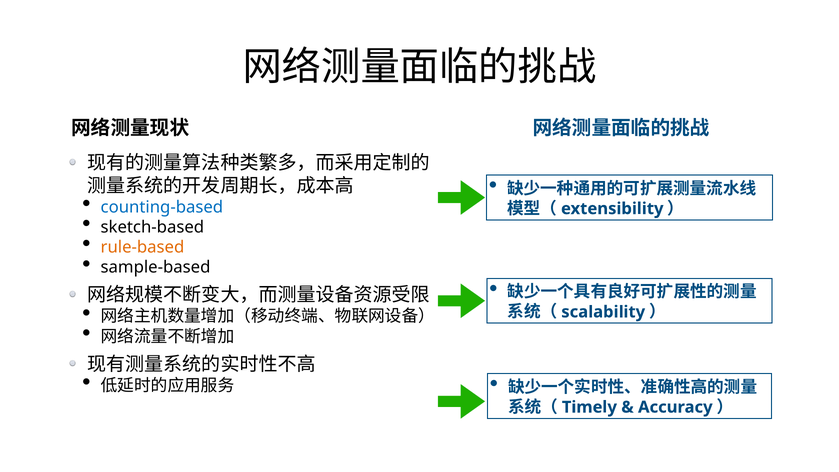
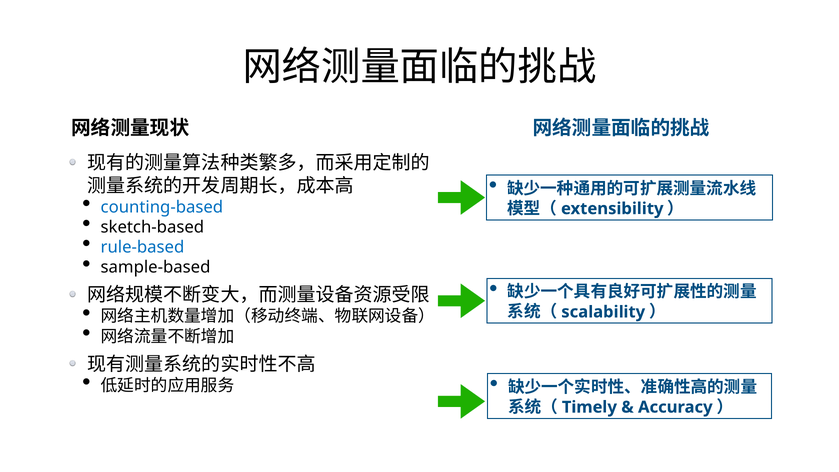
rule-based colour: orange -> blue
